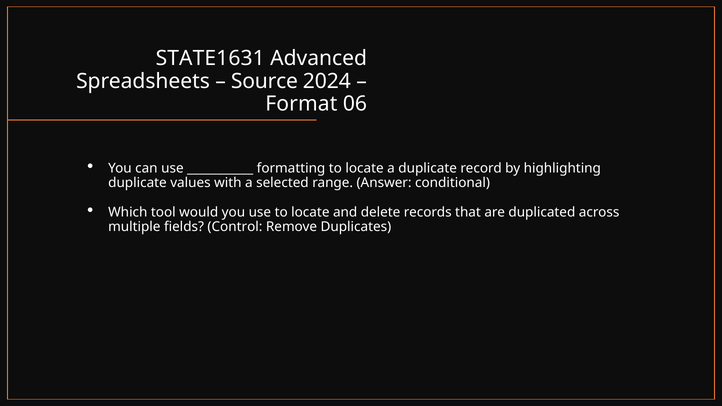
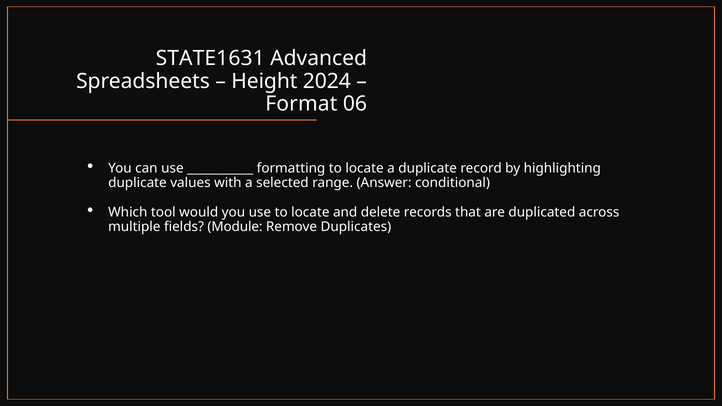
Source: Source -> Height
Control: Control -> Module
